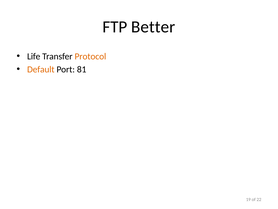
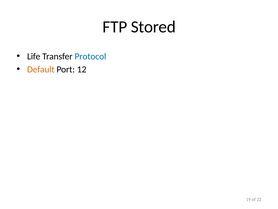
Better: Better -> Stored
Protocol colour: orange -> blue
81: 81 -> 12
